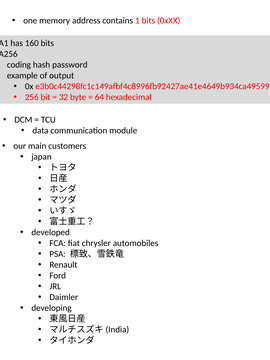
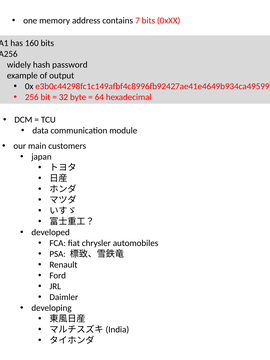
1: 1 -> 7
coding: coding -> widely
